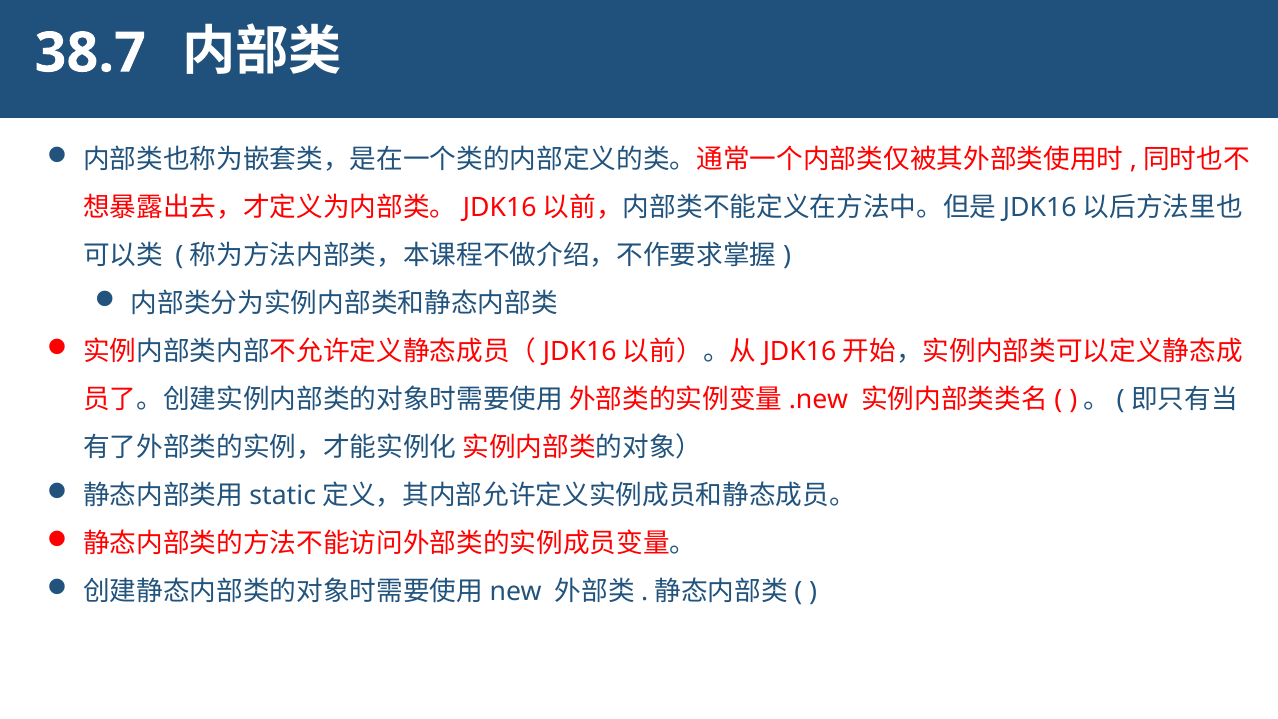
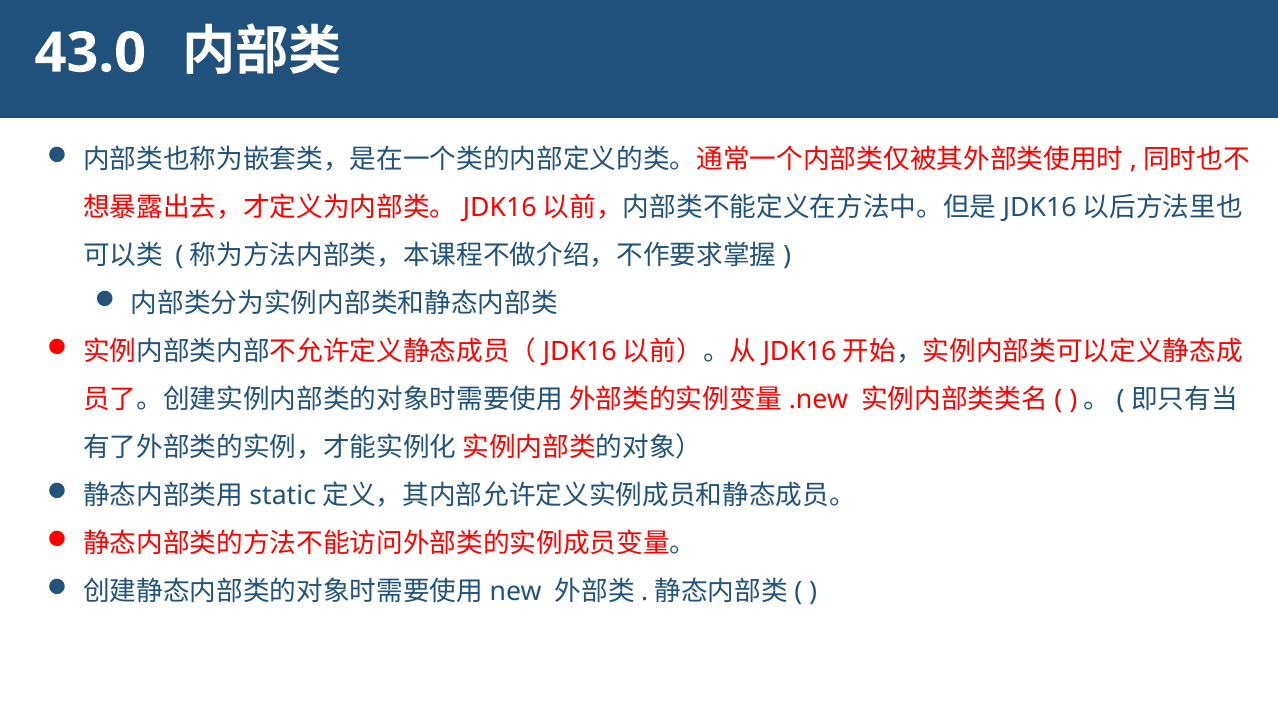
38.7: 38.7 -> 43.0
